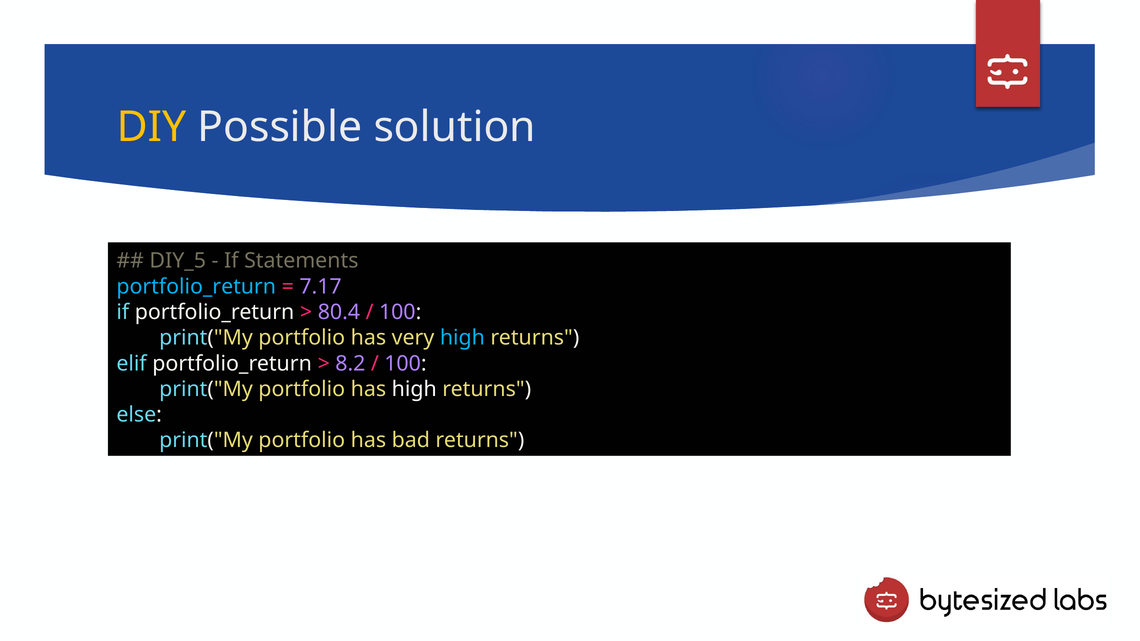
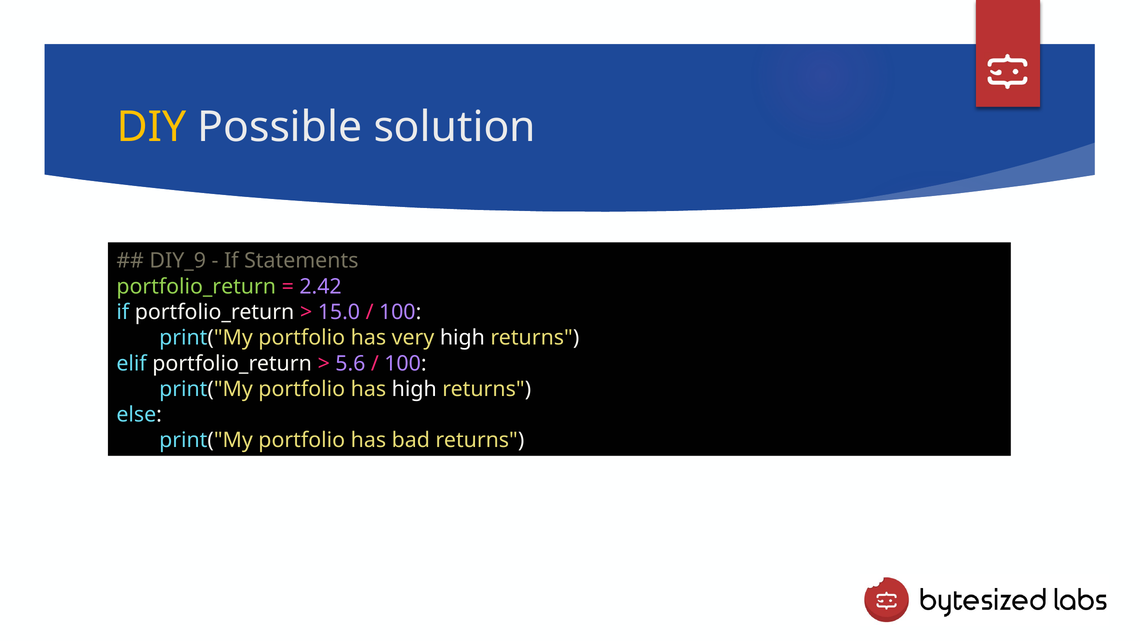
DIY_5: DIY_5 -> DIY_9
portfolio_return at (196, 287) colour: light blue -> light green
7.17: 7.17 -> 2.42
80.4: 80.4 -> 15.0
high at (462, 338) colour: light blue -> white
8.2: 8.2 -> 5.6
